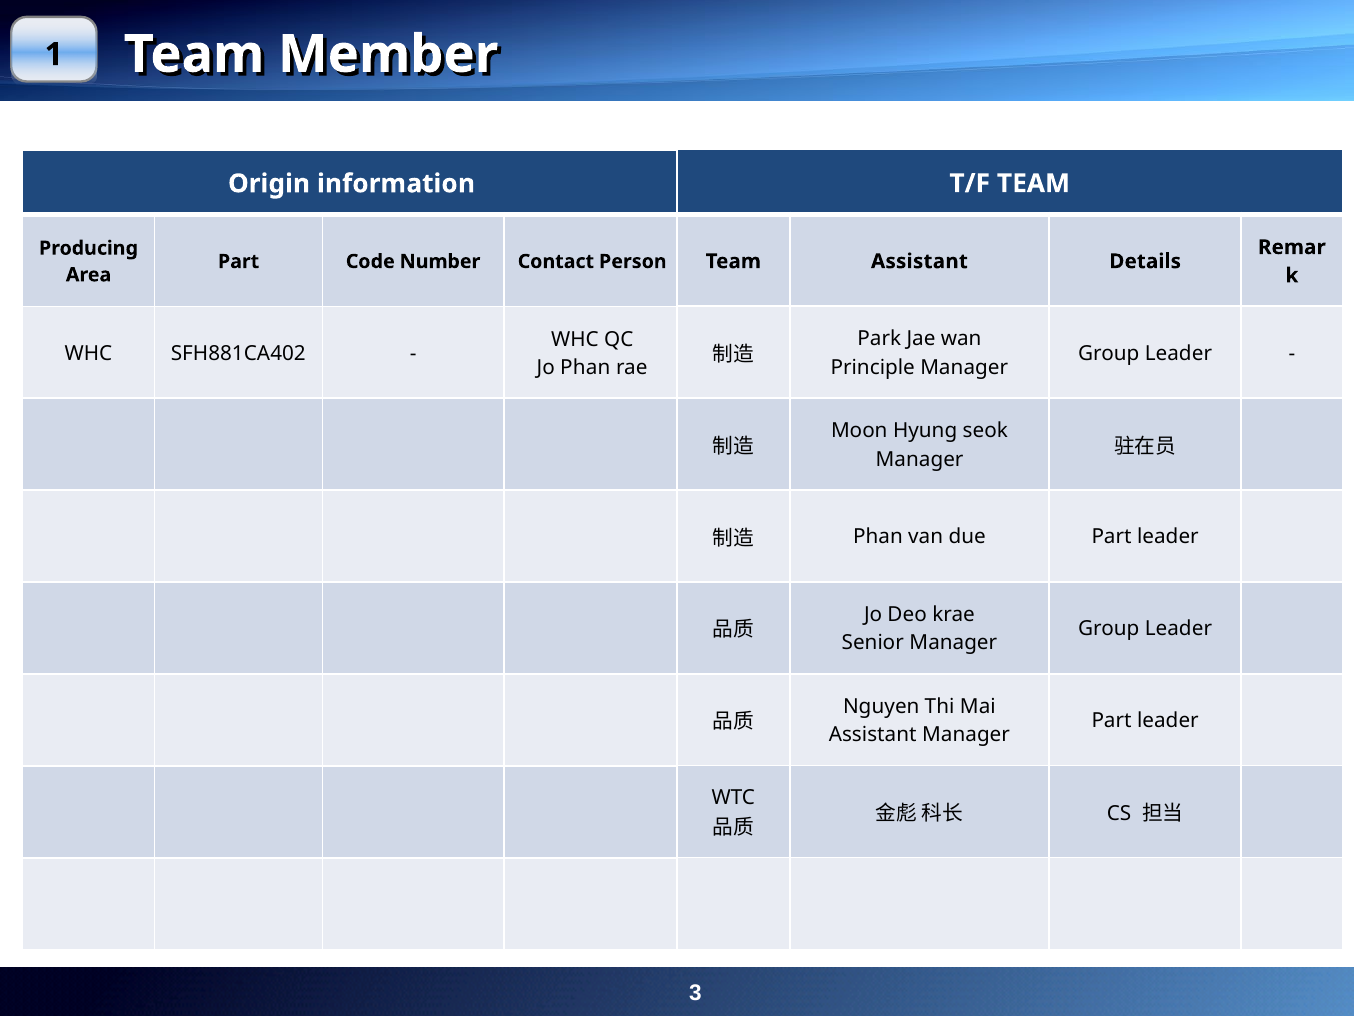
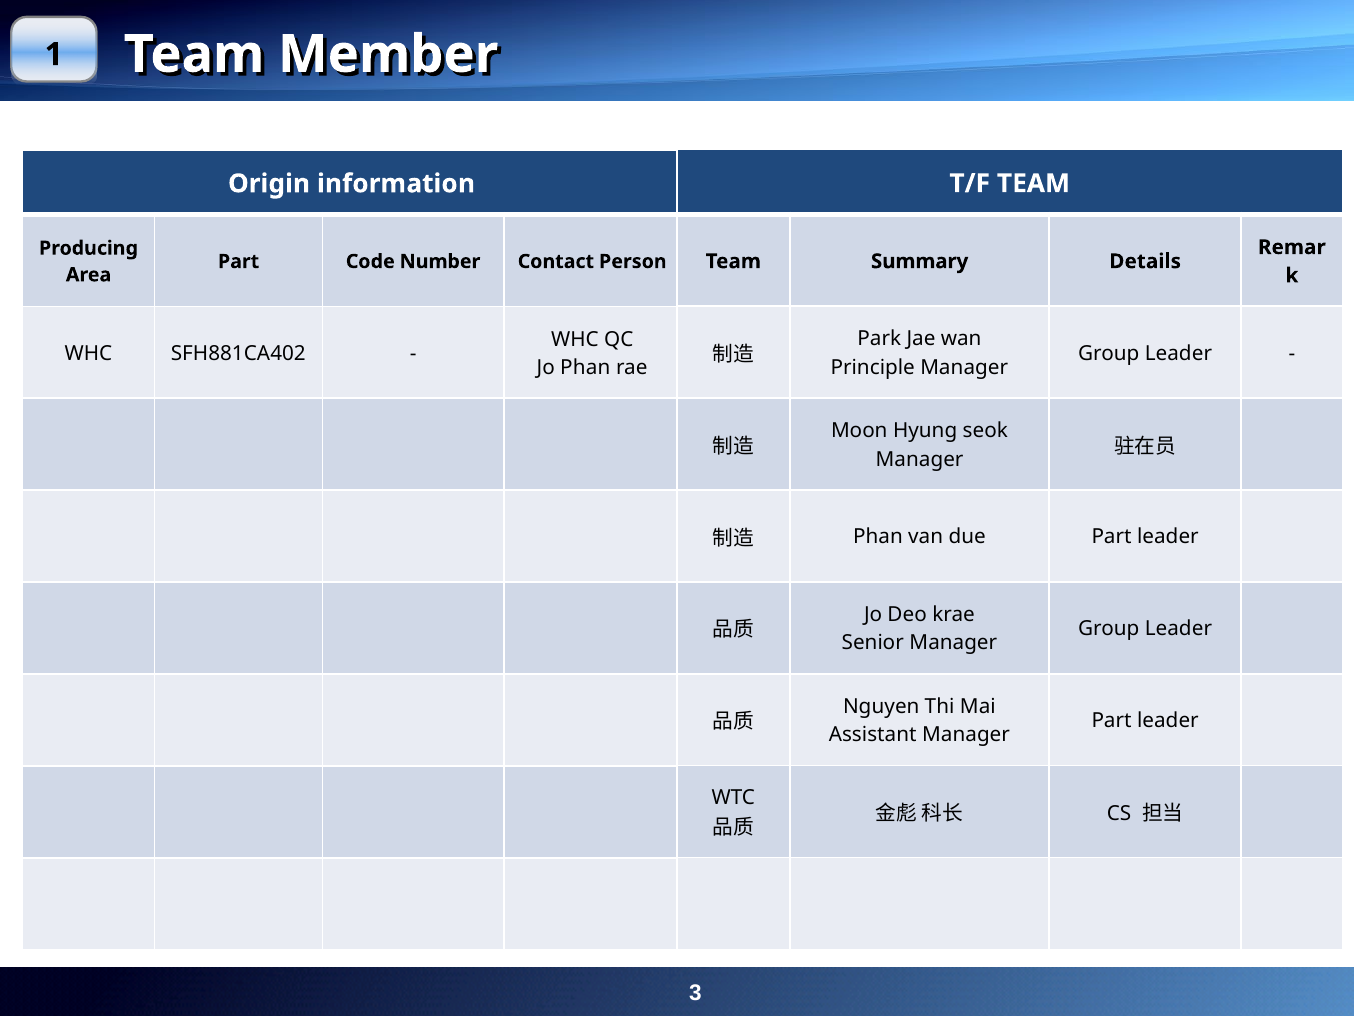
Team Assistant: Assistant -> Summary
